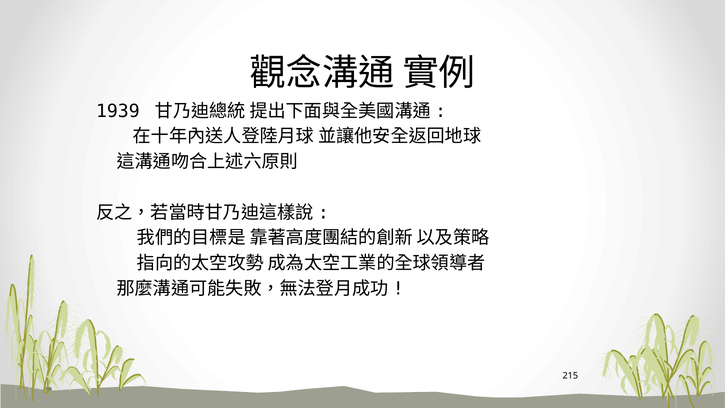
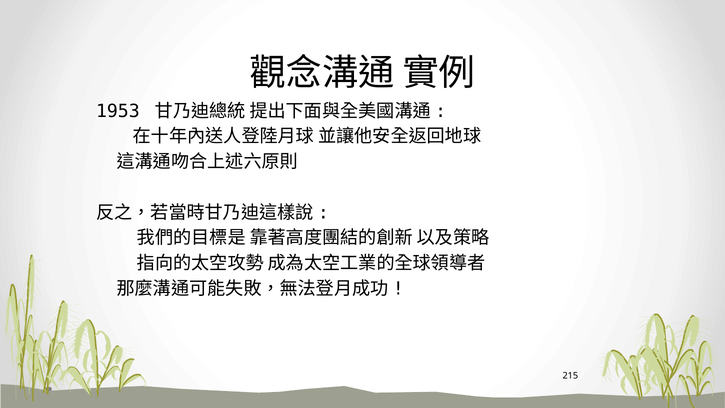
1939: 1939 -> 1953
